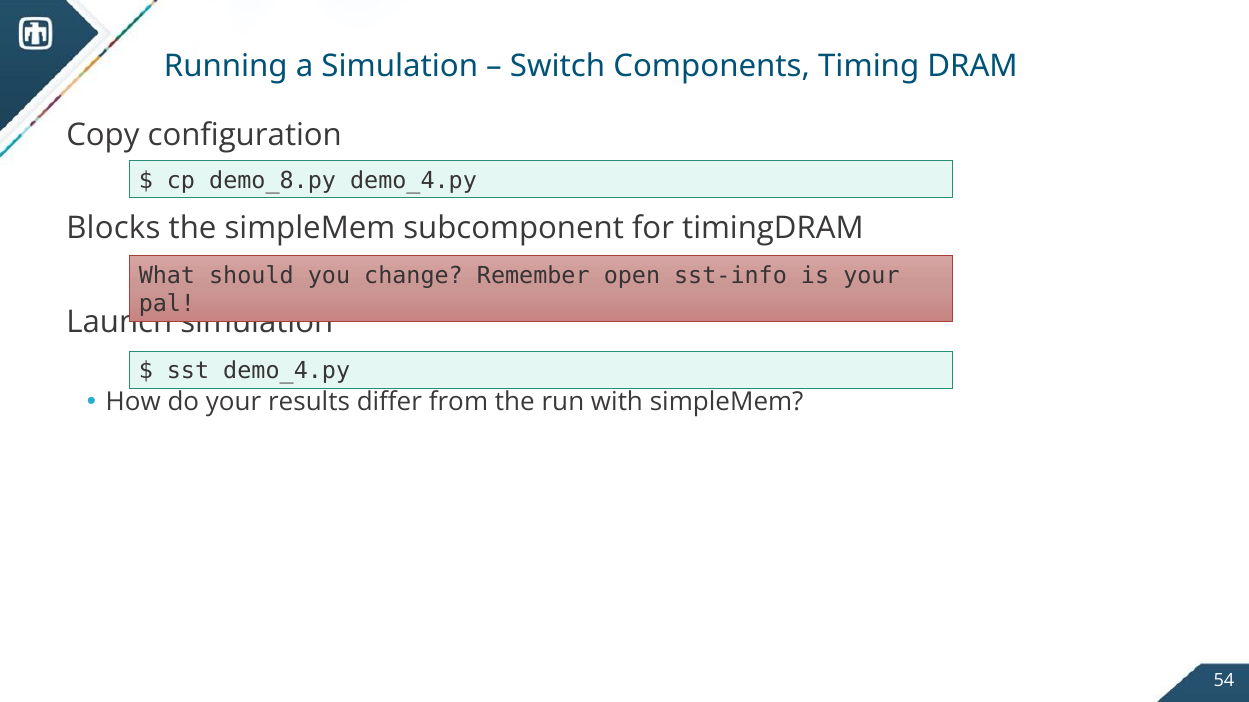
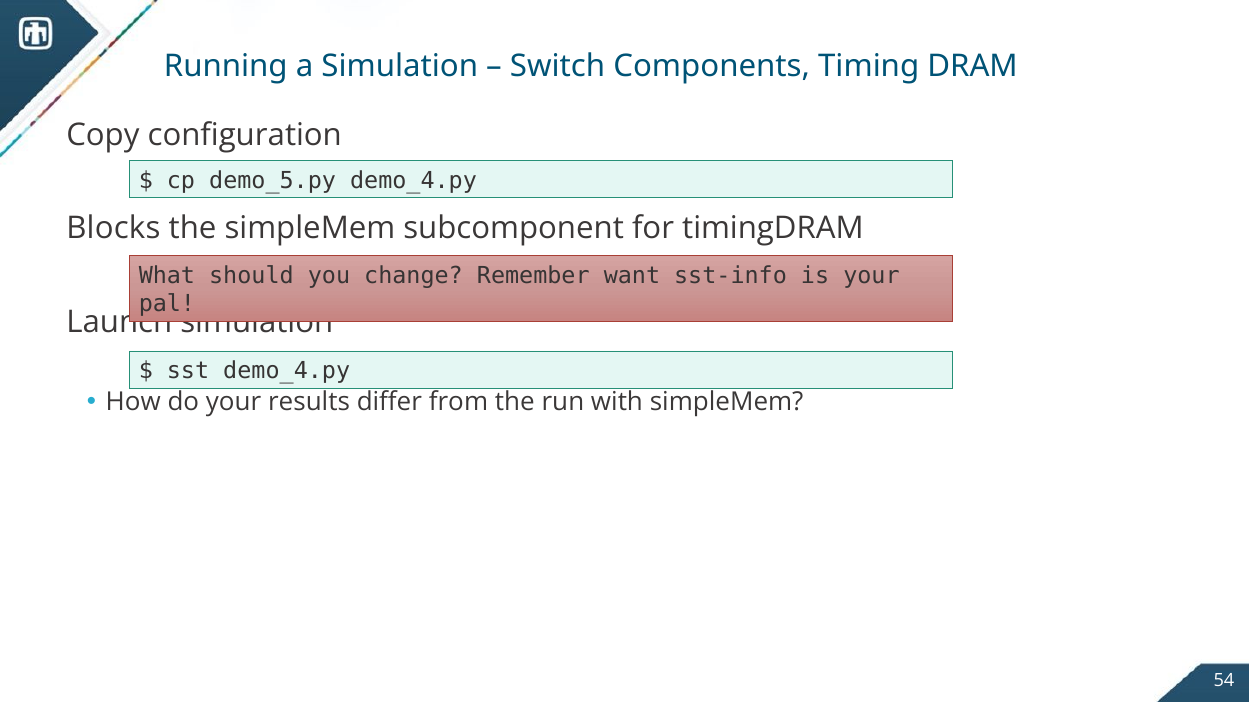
demo_8.py: demo_8.py -> demo_5.py
open: open -> want
